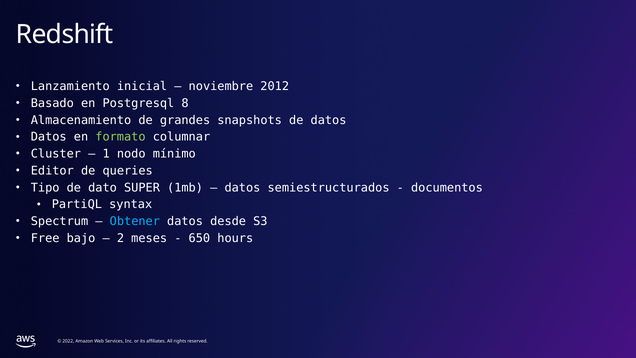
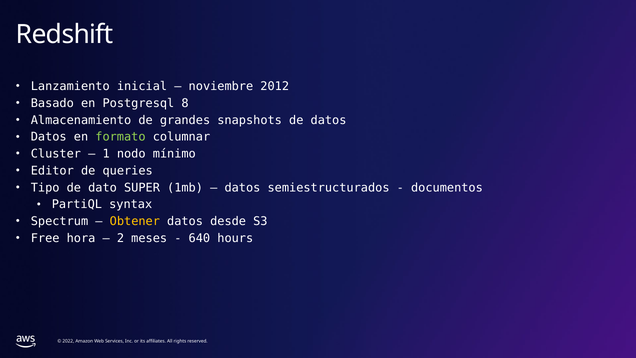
Obtener colour: light blue -> yellow
bajo: bajo -> hora
650: 650 -> 640
